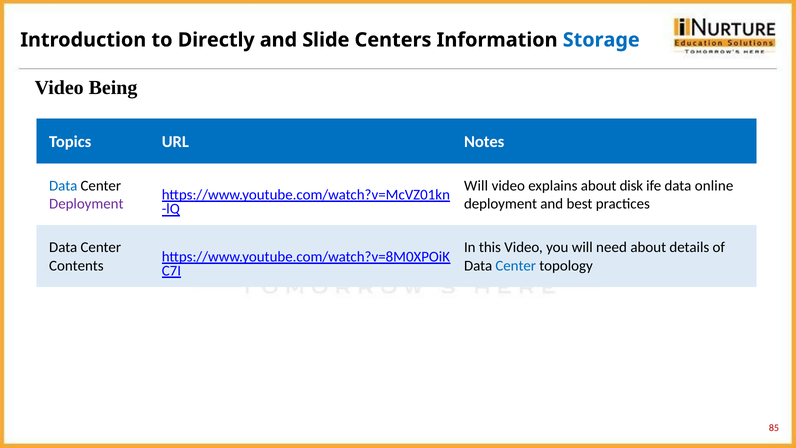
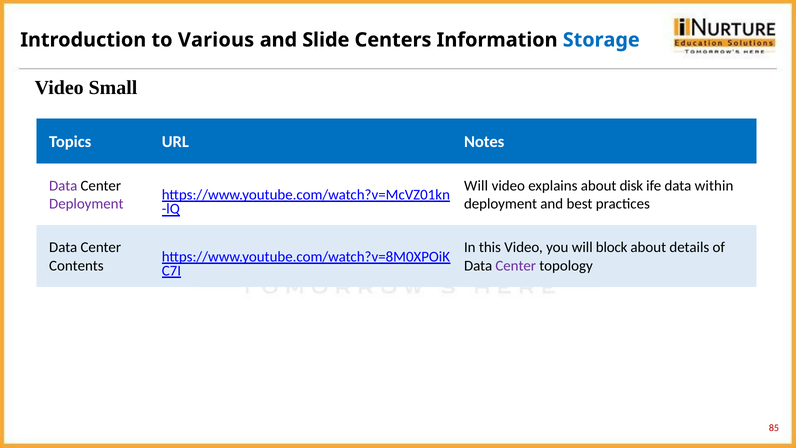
Directly: Directly -> Various
Being: Being -> Small
Data at (63, 186) colour: blue -> purple
online: online -> within
need: need -> block
Center at (516, 266) colour: blue -> purple
